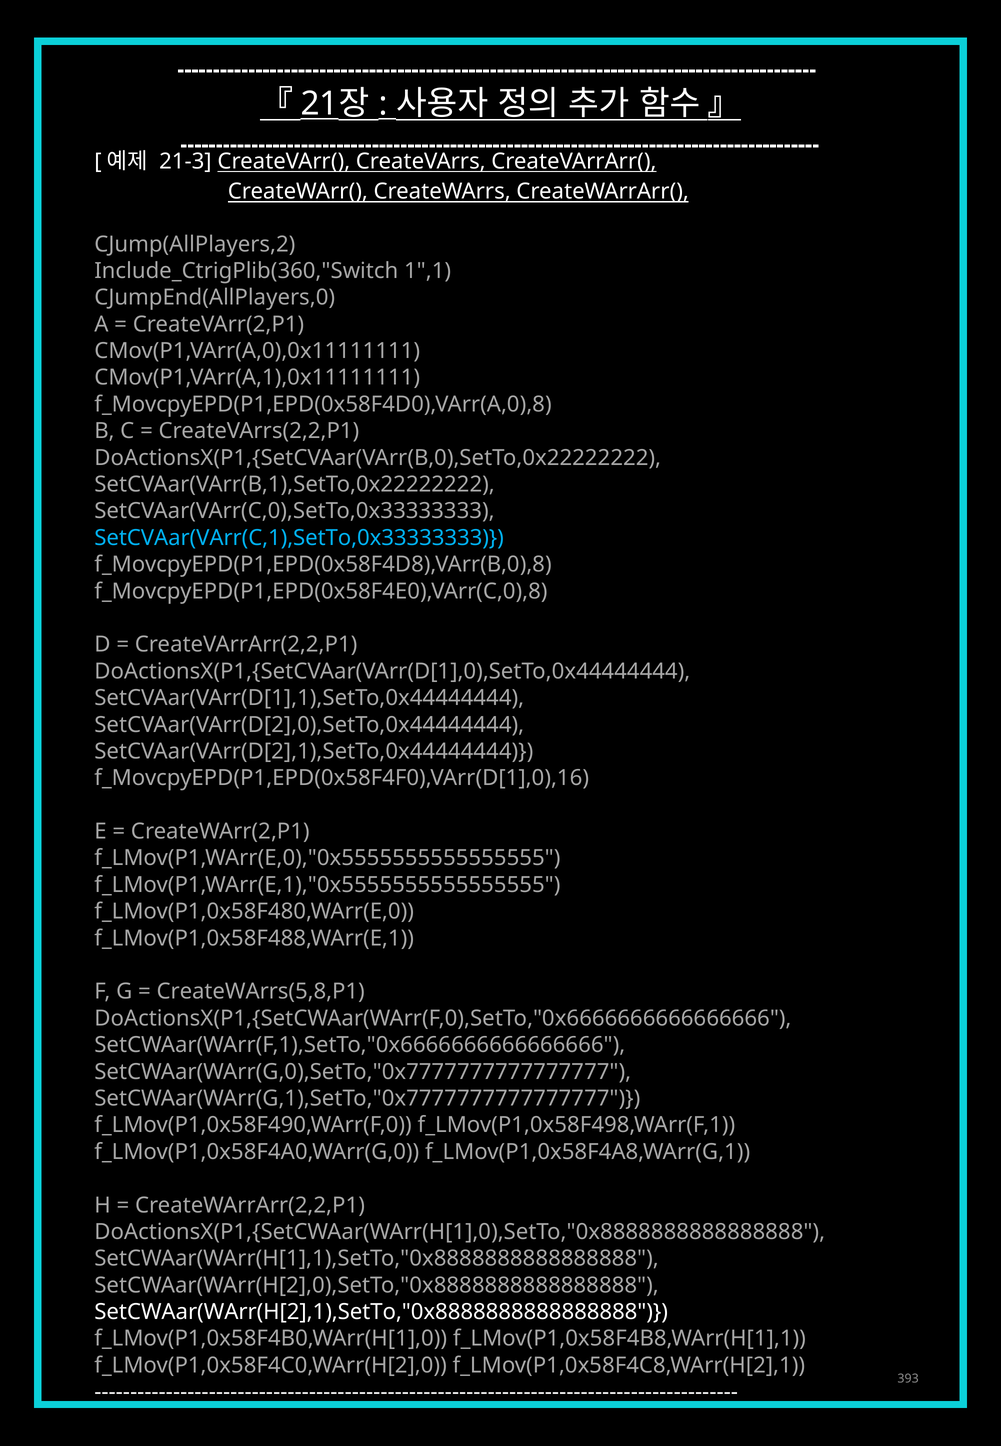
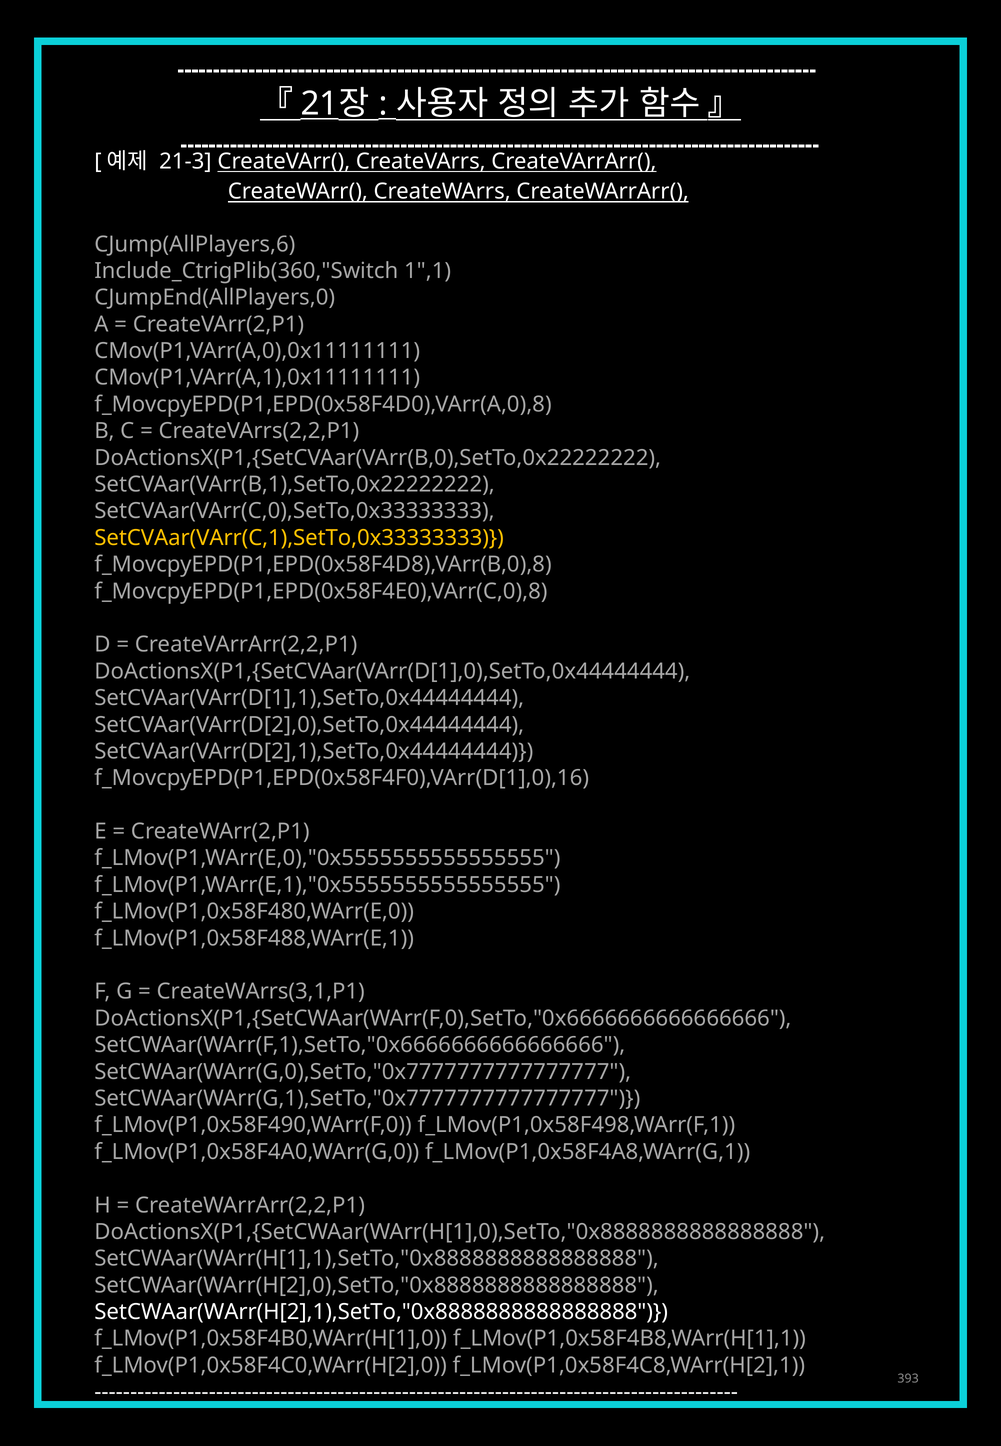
CJump(AllPlayers,2: CJump(AllPlayers,2 -> CJump(AllPlayers,6
SetCVAar(VArr(C,1),SetTo,0x33333333 colour: light blue -> yellow
CreateWArrs(5,8,P1: CreateWArrs(5,8,P1 -> CreateWArrs(3,1,P1
